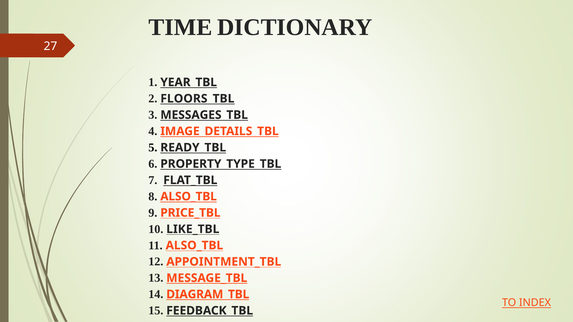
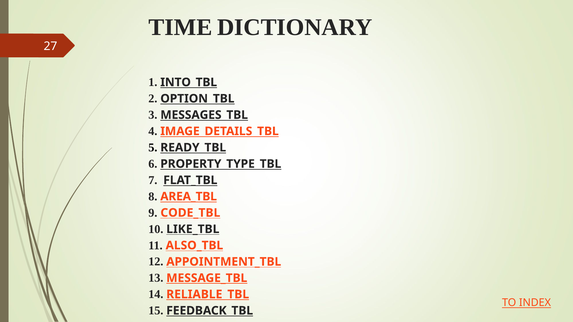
YEAR_TBL: YEAR_TBL -> INTO_TBL
FLOORS_TBL: FLOORS_TBL -> OPTION_TBL
8 ALSO_TBL: ALSO_TBL -> AREA_TBL
PRICE_TBL: PRICE_TBL -> CODE_TBL
DIAGRAM_TBL: DIAGRAM_TBL -> RELIABLE_TBL
